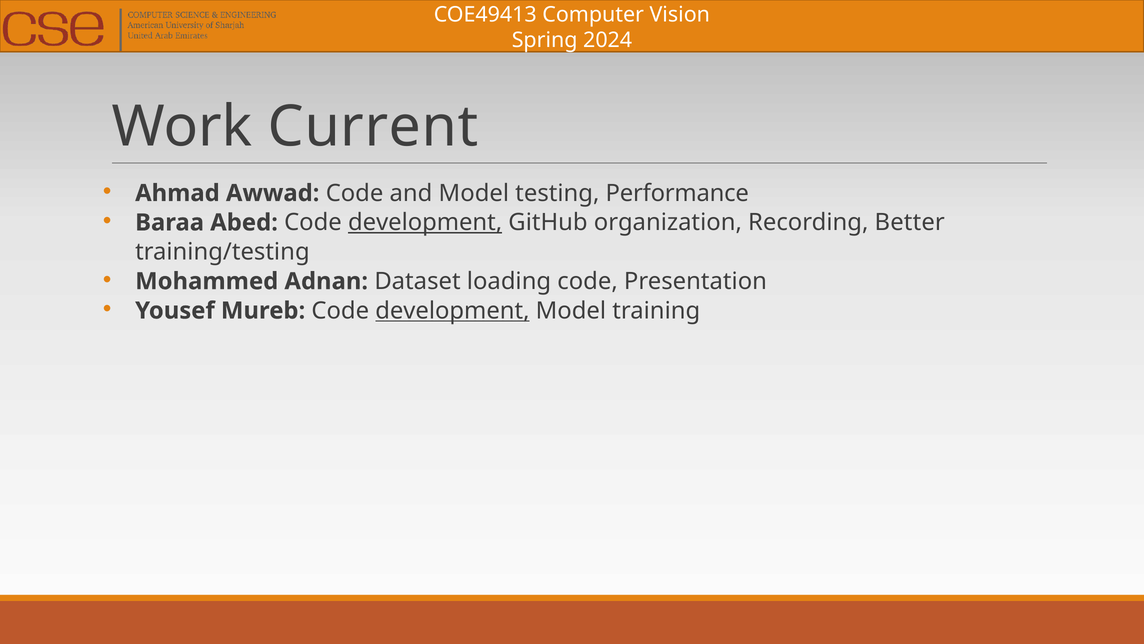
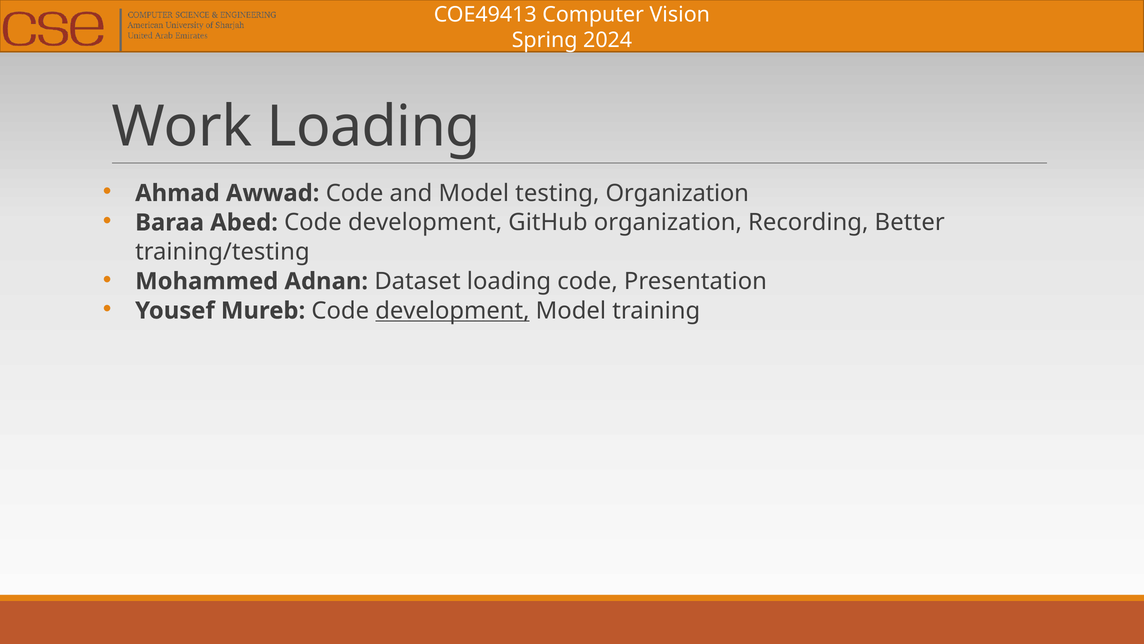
Work Current: Current -> Loading
testing Performance: Performance -> Organization
development at (425, 222) underline: present -> none
